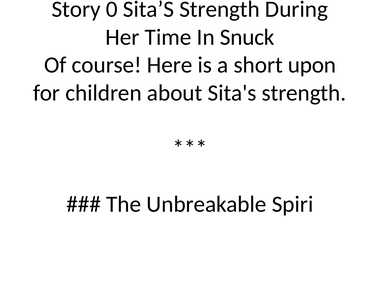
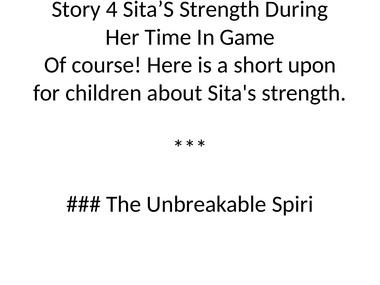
0: 0 -> 4
Snuck: Snuck -> Game
